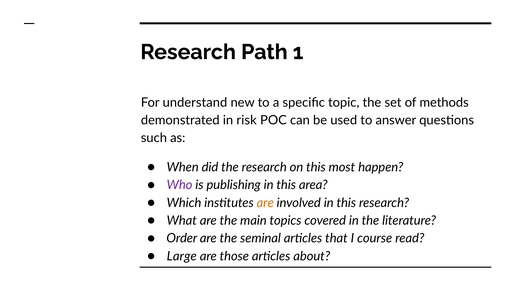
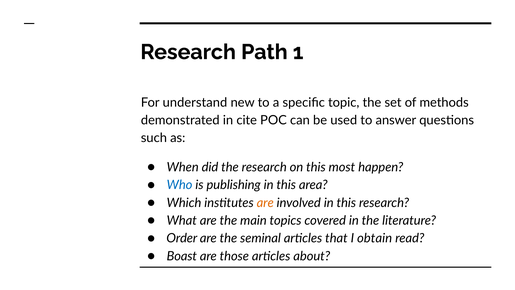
risk: risk -> cite
Who colour: purple -> blue
course: course -> obtain
Large: Large -> Boast
